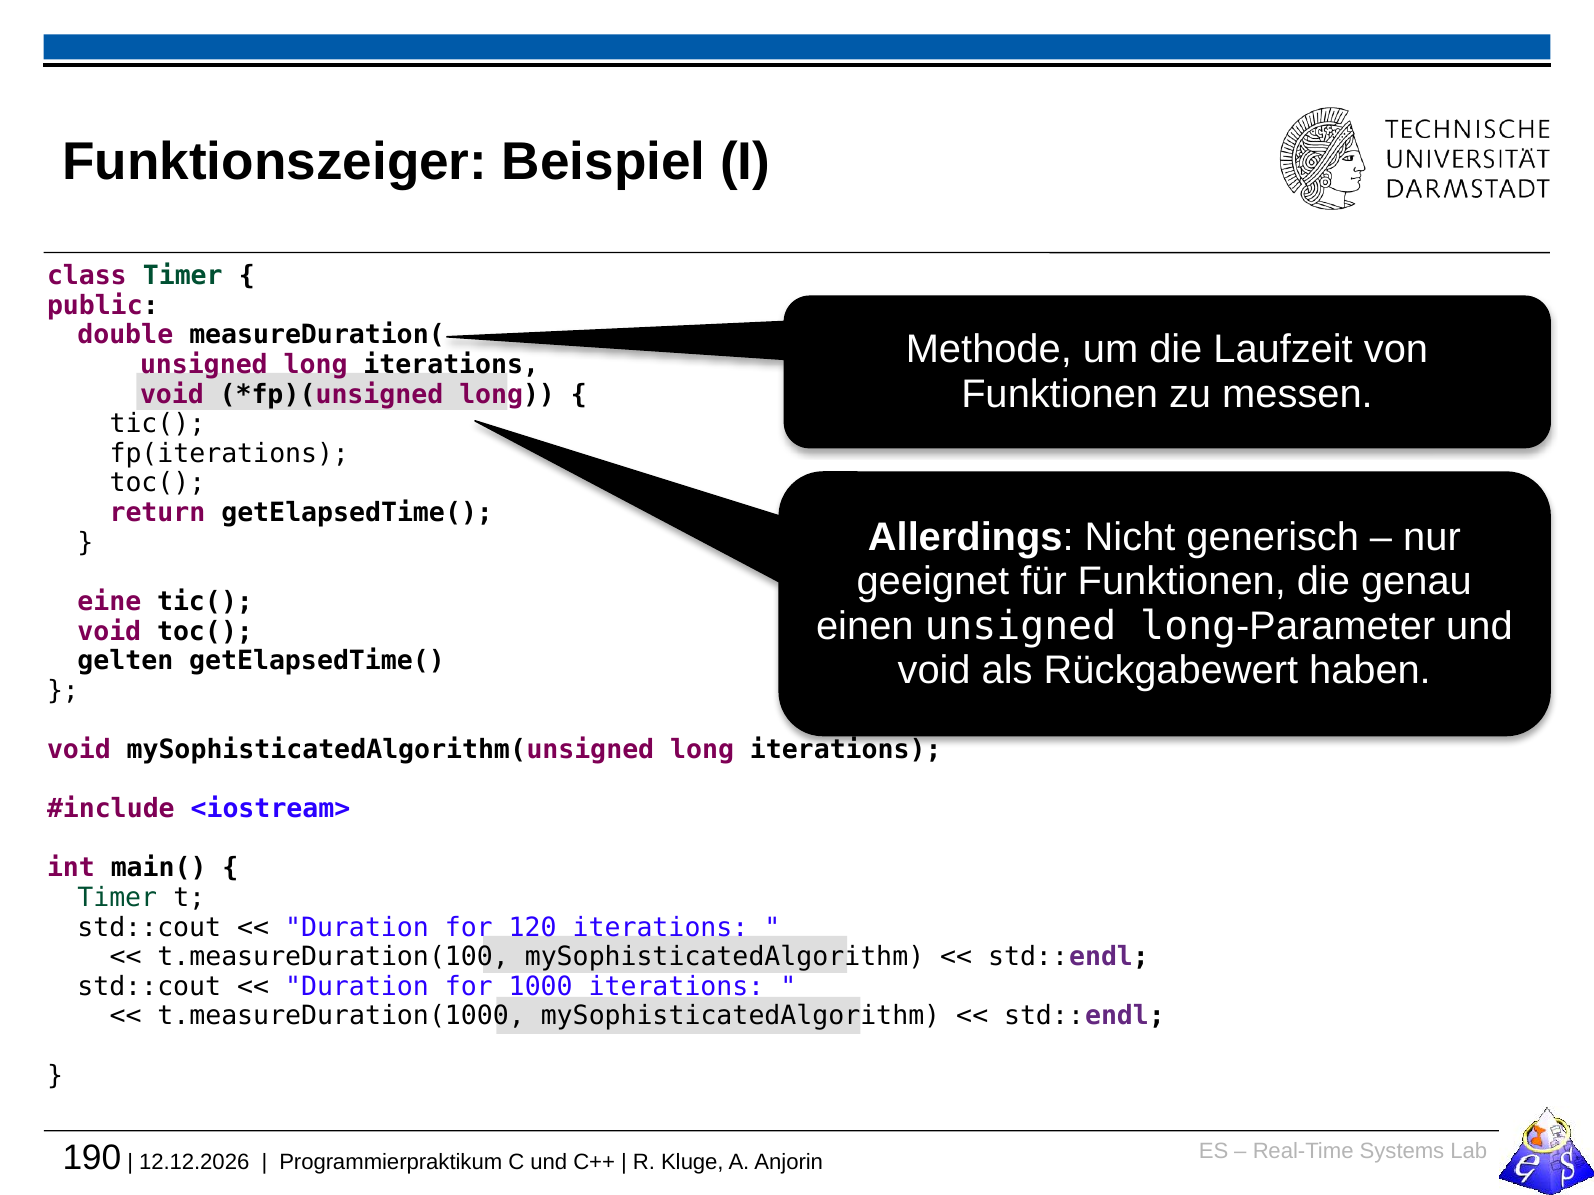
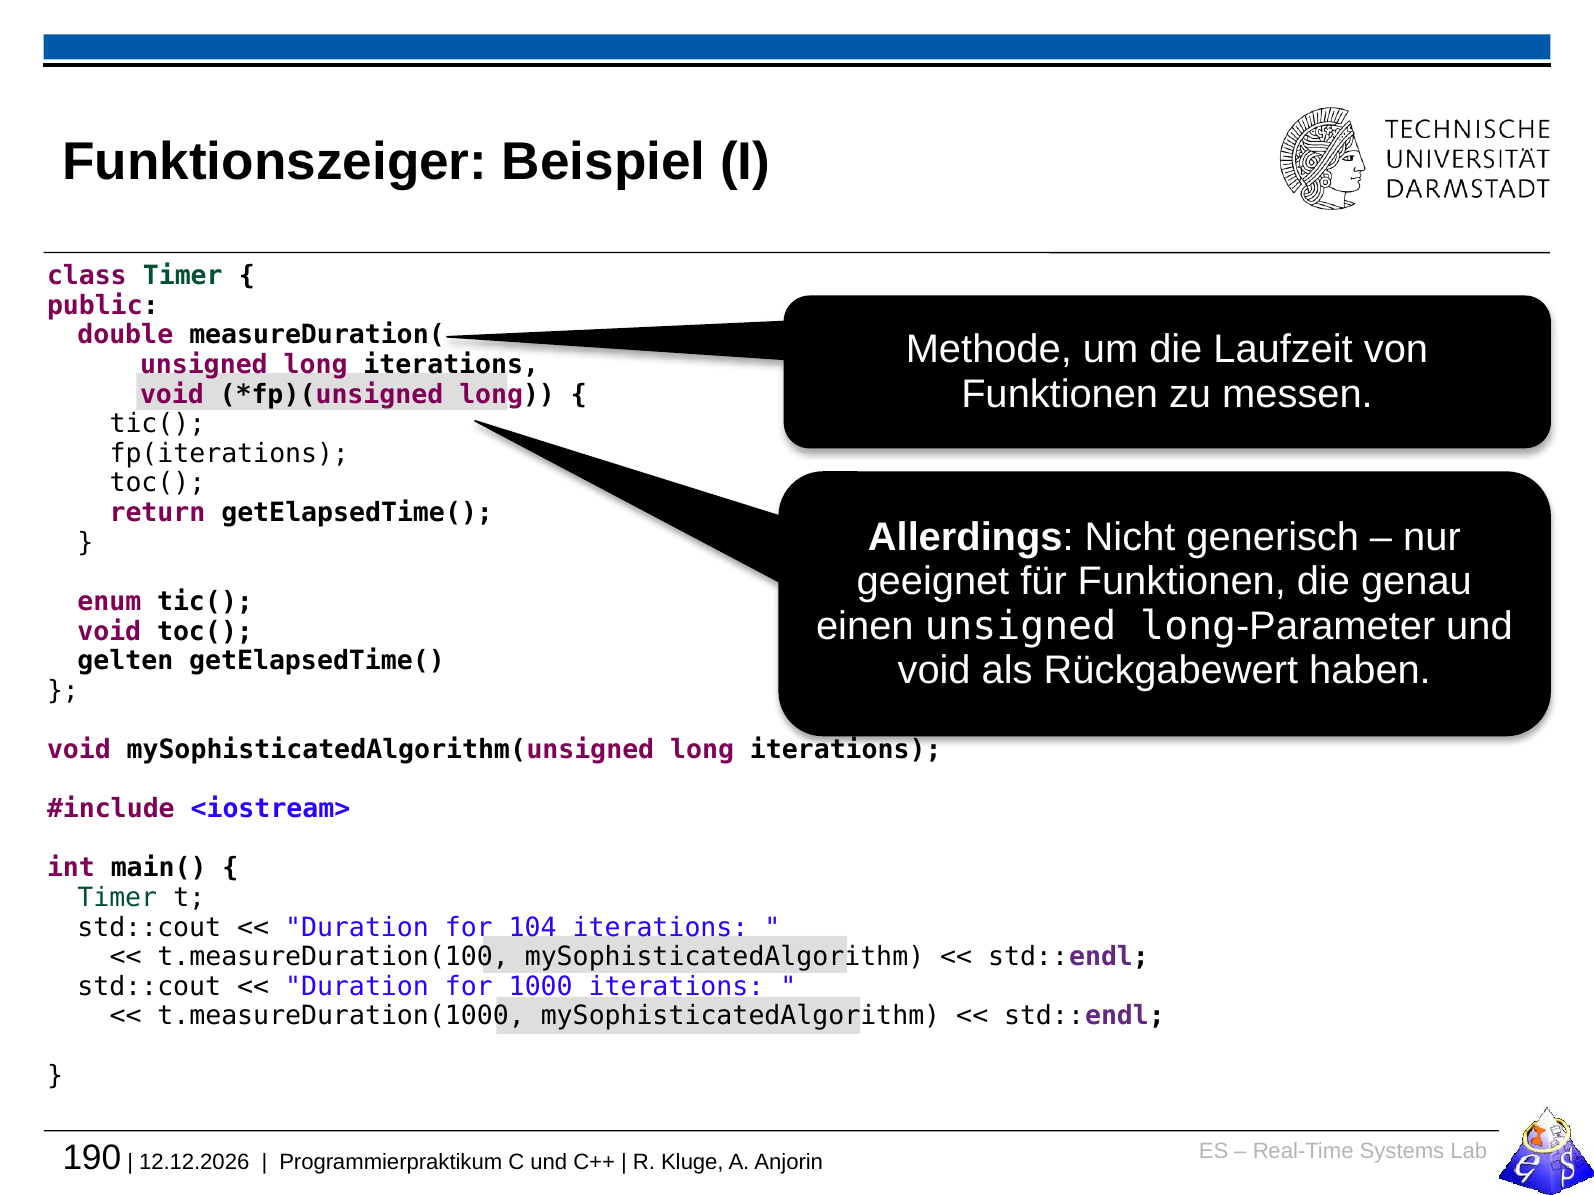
eine: eine -> enum
120: 120 -> 104
